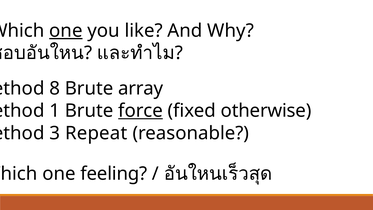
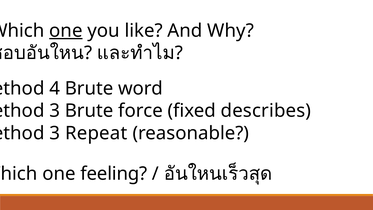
8: 8 -> 4
array: array -> word
1 at (55, 111): 1 -> 3
force underline: present -> none
otherwise: otherwise -> describes
